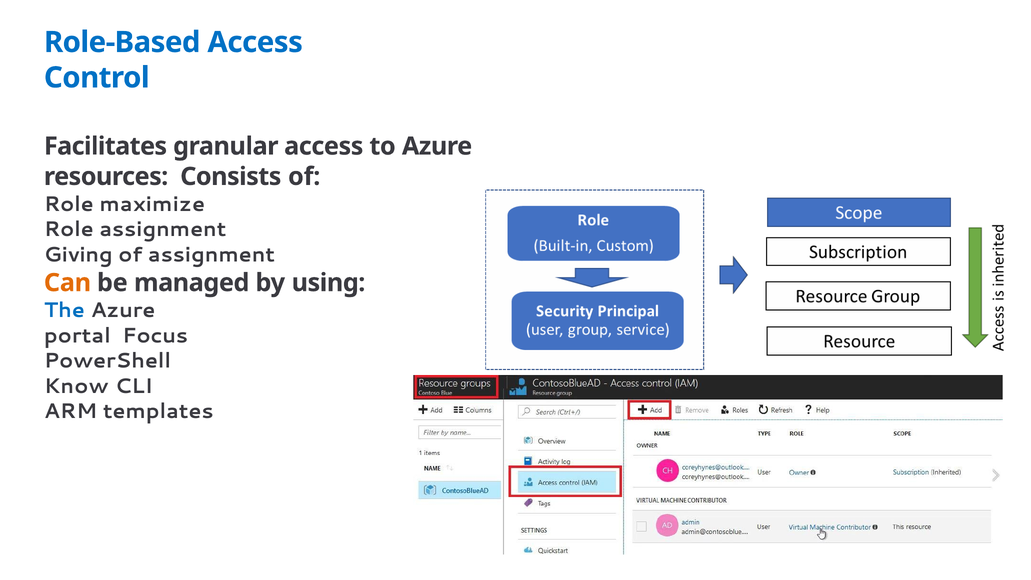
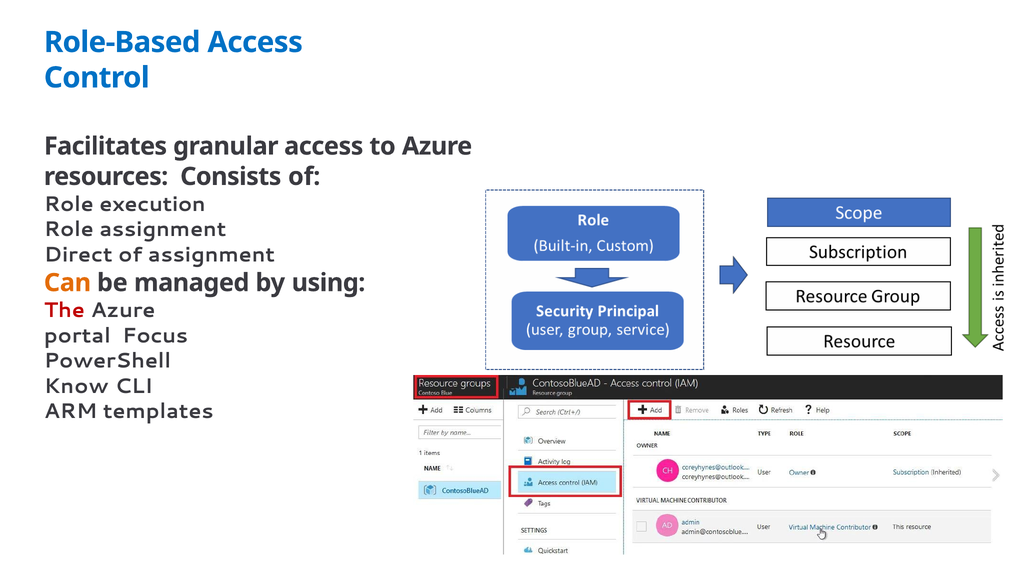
maximize: maximize -> execution
Giving: Giving -> Direct
The colour: blue -> red
